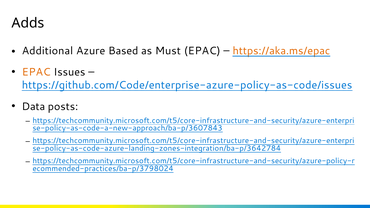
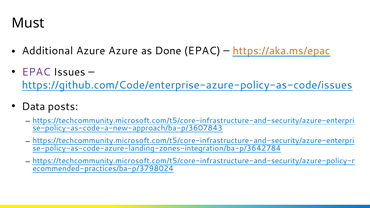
Adds: Adds -> Must
Azure Based: Based -> Azure
Must: Must -> Done
EPAC at (36, 72) colour: orange -> purple
